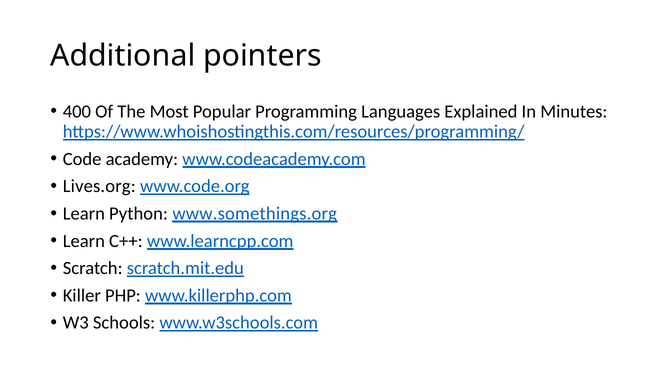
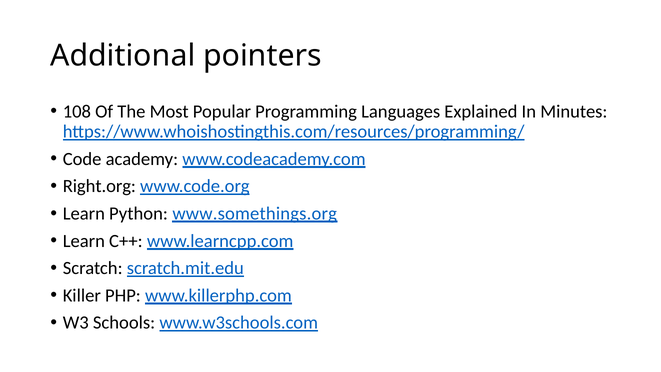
400: 400 -> 108
Lives.org: Lives.org -> Right.org
